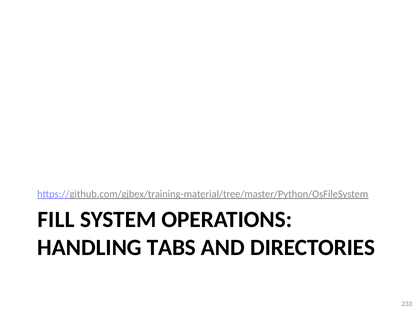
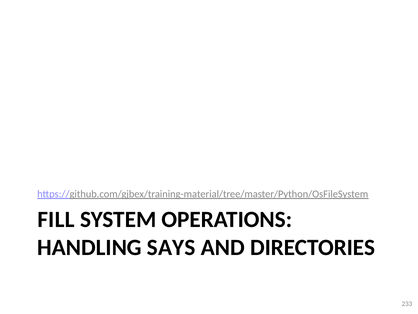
TABS: TABS -> SAYS
